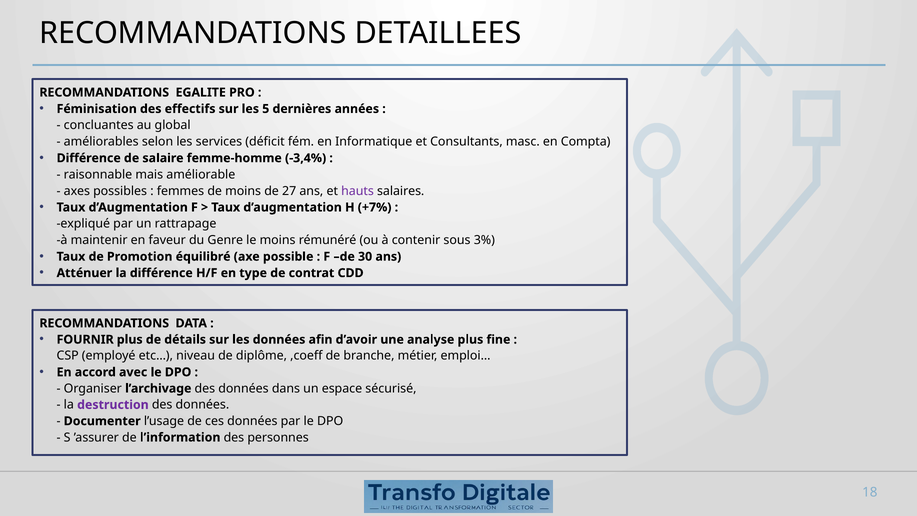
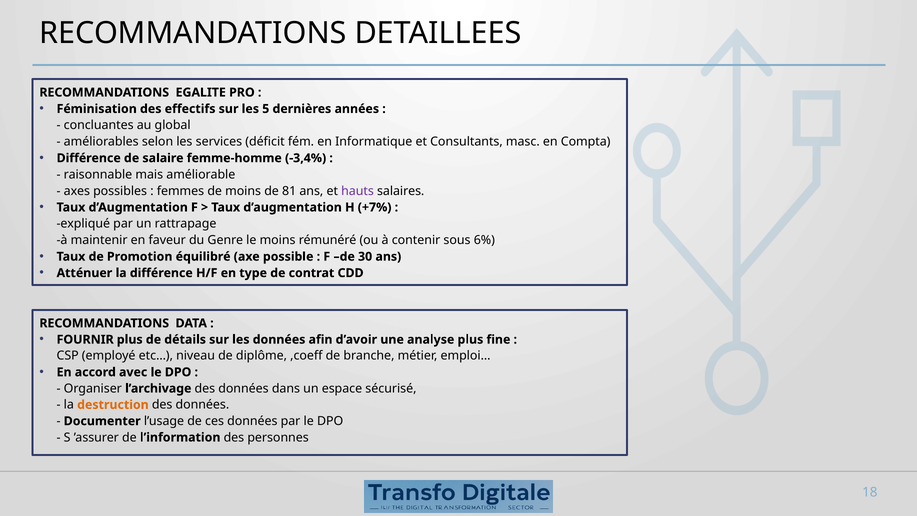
27: 27 -> 81
3%: 3% -> 6%
destruction colour: purple -> orange
